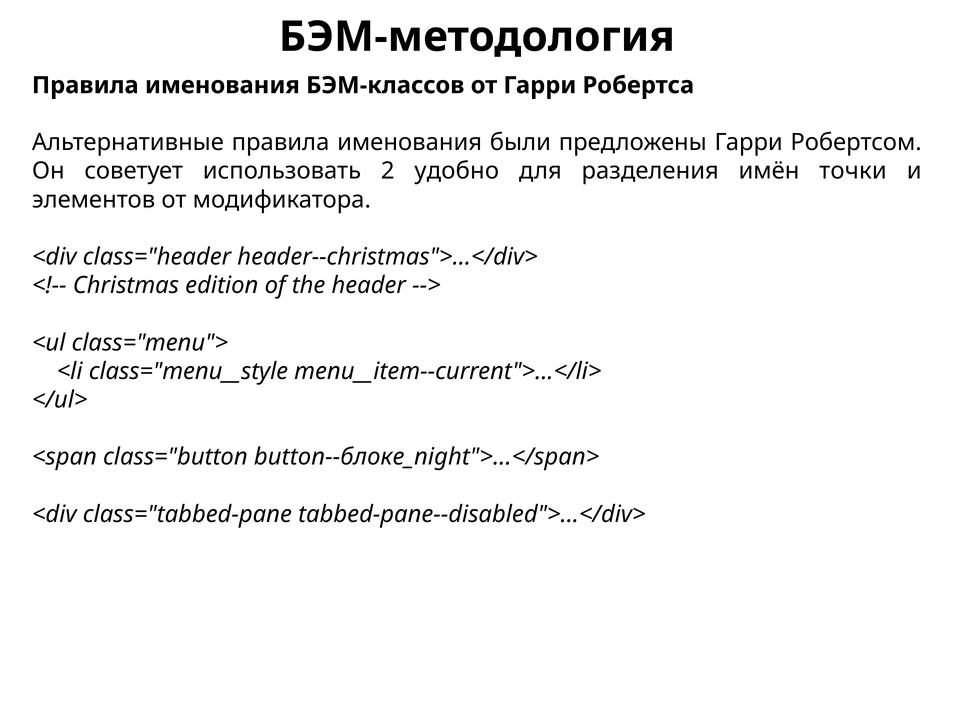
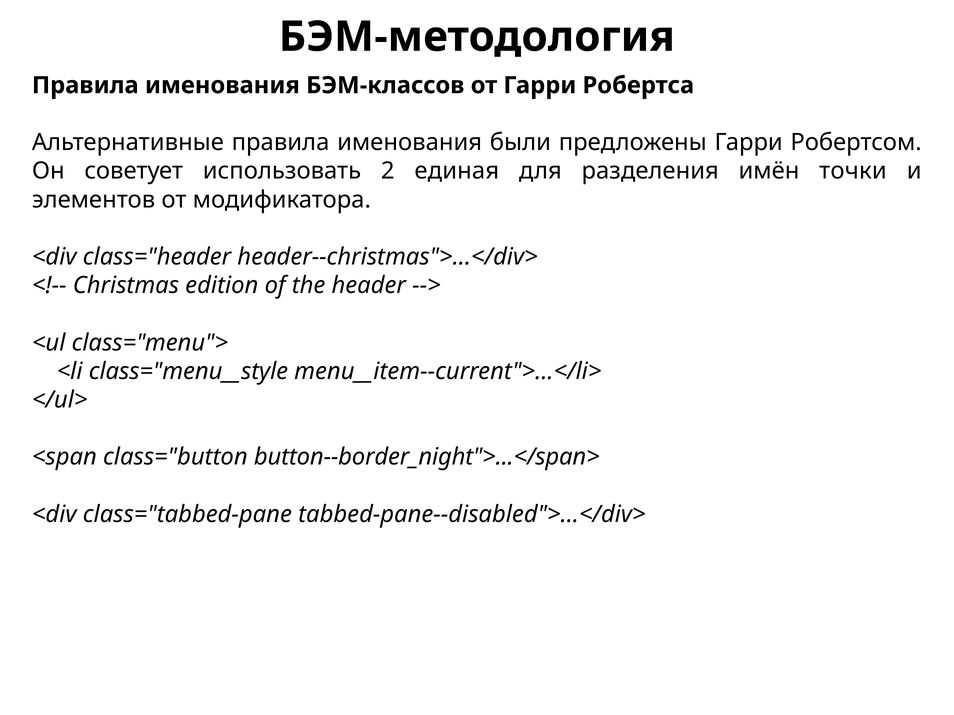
удобно: удобно -> единая
button--блоке_night">...</span>: button--блоке_night">...</span> -> button--border_night">...</span>
